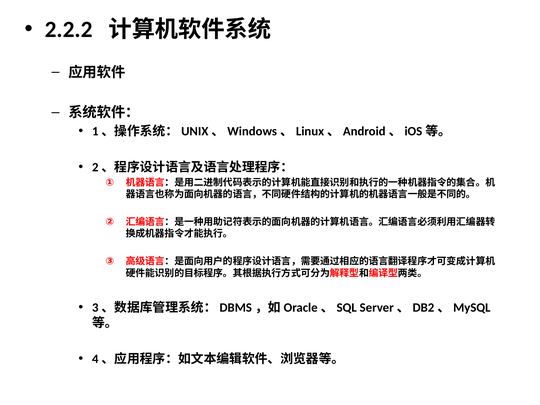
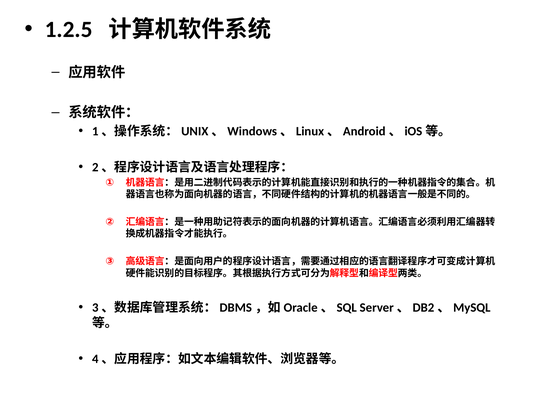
2.2.2: 2.2.2 -> 1.2.5
